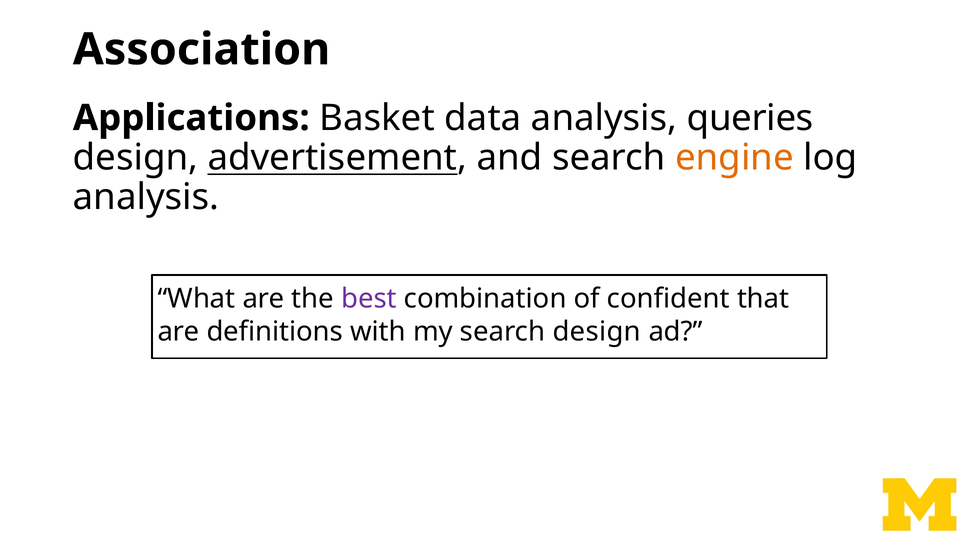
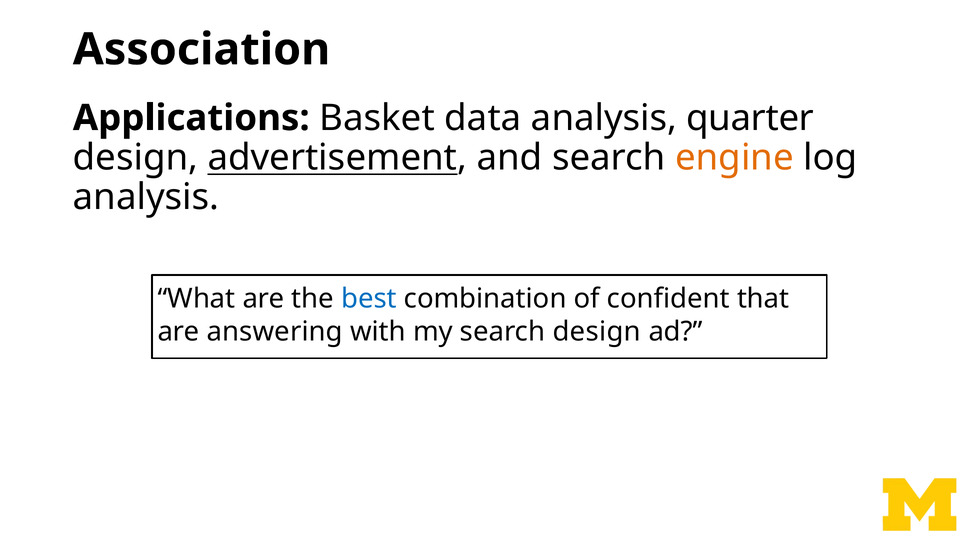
queries: queries -> quarter
best colour: purple -> blue
definitions: definitions -> answering
